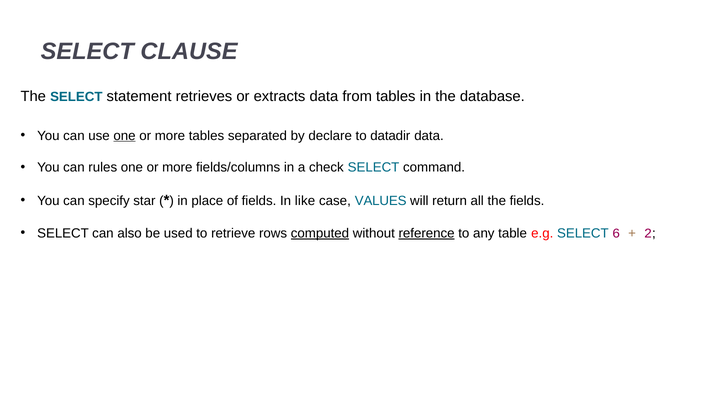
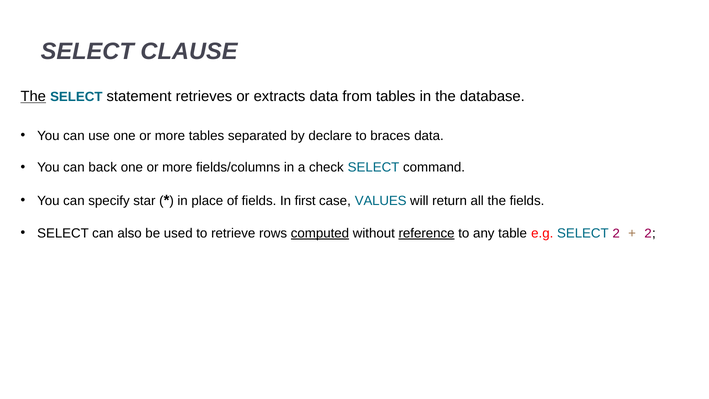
The at (33, 96) underline: none -> present
one at (125, 136) underline: present -> none
datadir: datadir -> braces
rules: rules -> back
like: like -> first
SELECT 6: 6 -> 2
